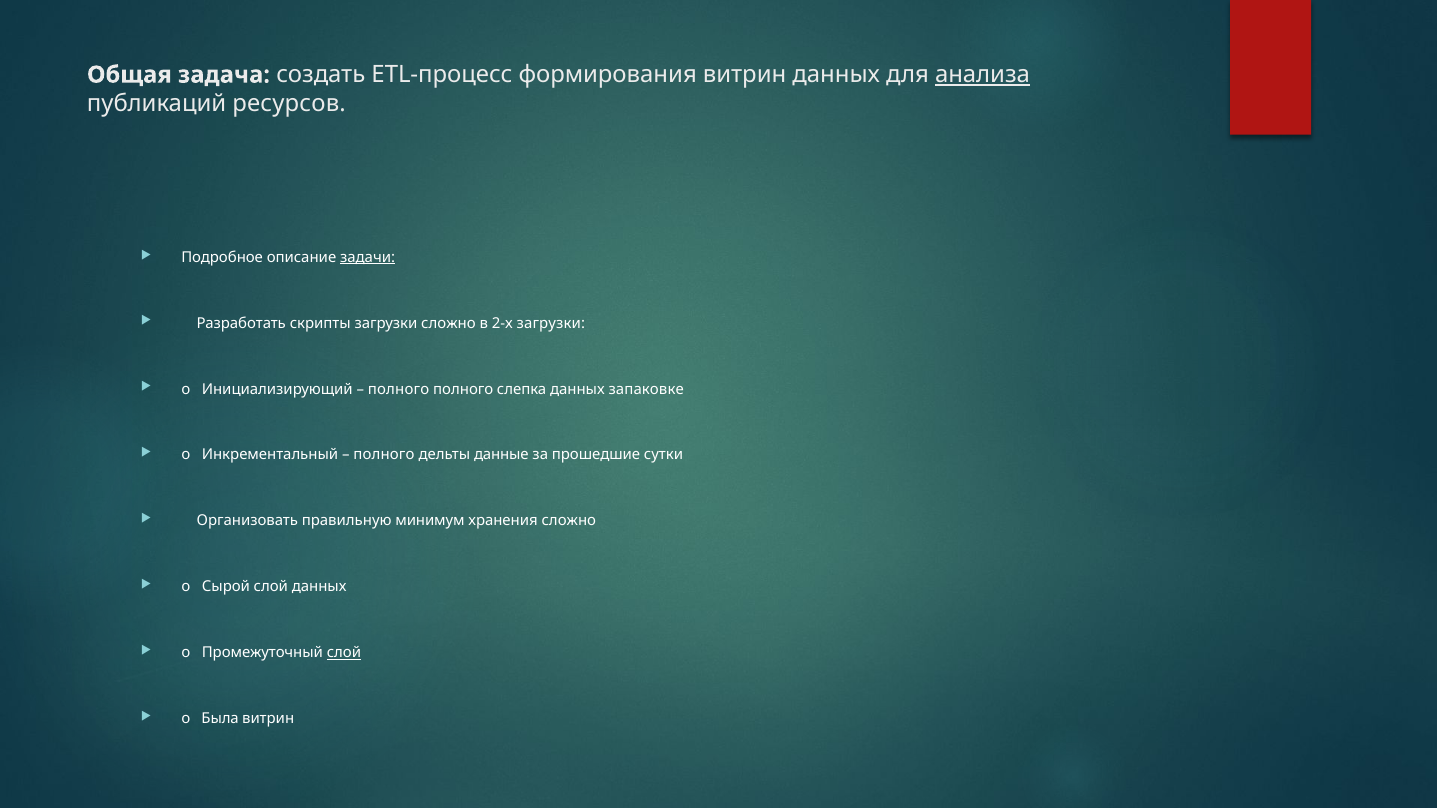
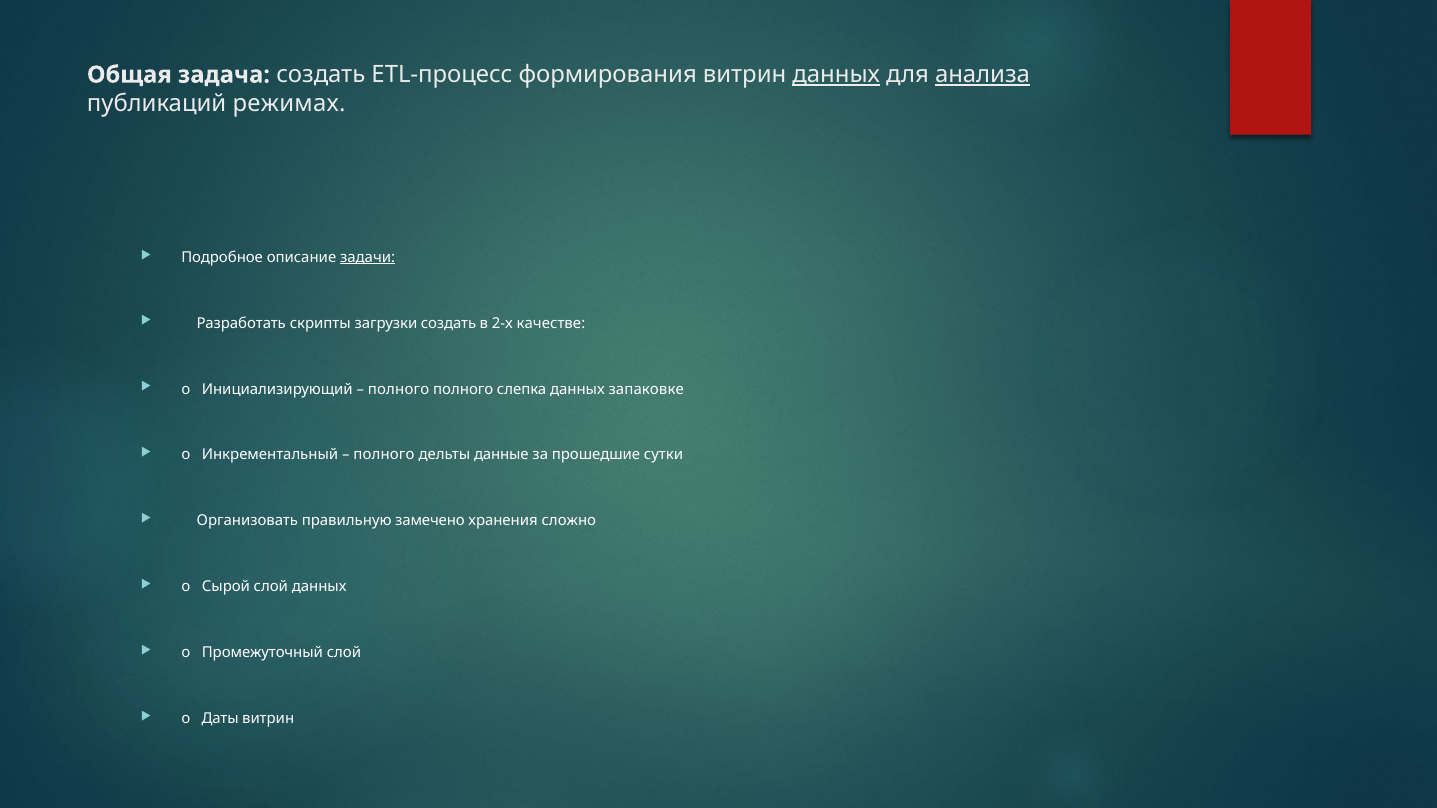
данных at (836, 75) underline: none -> present
ресурсов: ресурсов -> режимах
загрузки сложно: сложно -> создать
2-х загрузки: загрузки -> качестве
минимум: минимум -> замечено
слой at (344, 653) underline: present -> none
Была: Была -> Даты
